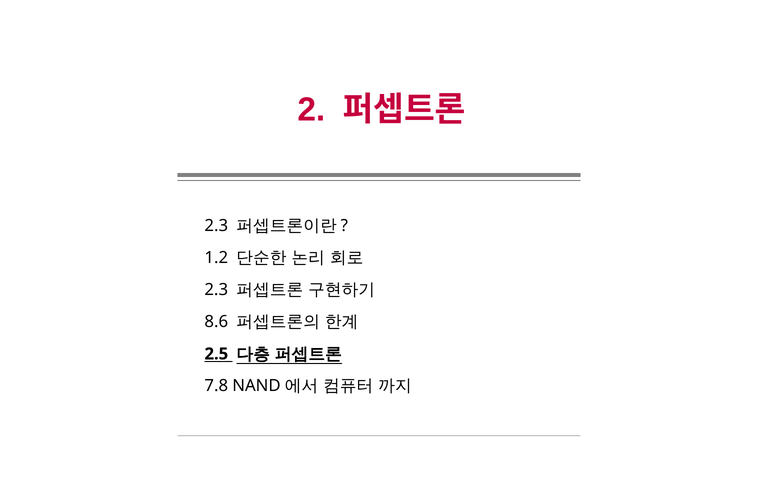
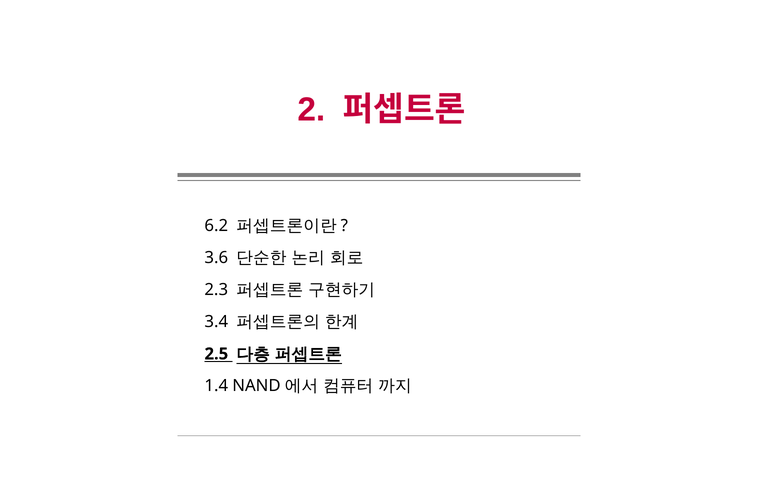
2.3 at (216, 226): 2.3 -> 6.2
1.2: 1.2 -> 3.6
8.6: 8.6 -> 3.4
7.8: 7.8 -> 1.4
